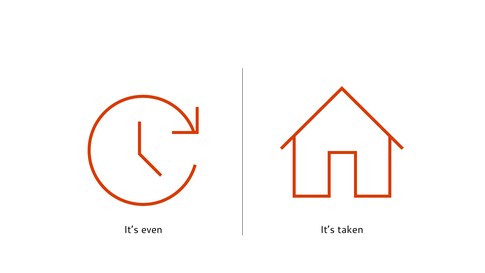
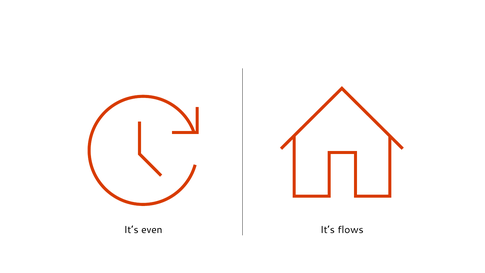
taken: taken -> flows
